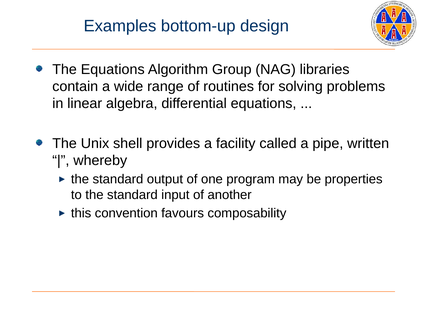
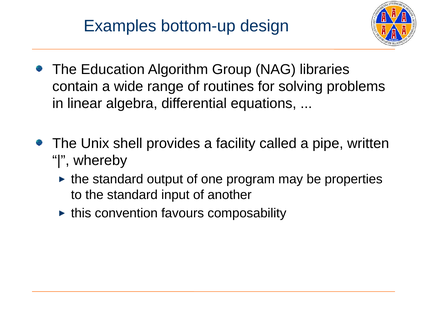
The Equations: Equations -> Education
